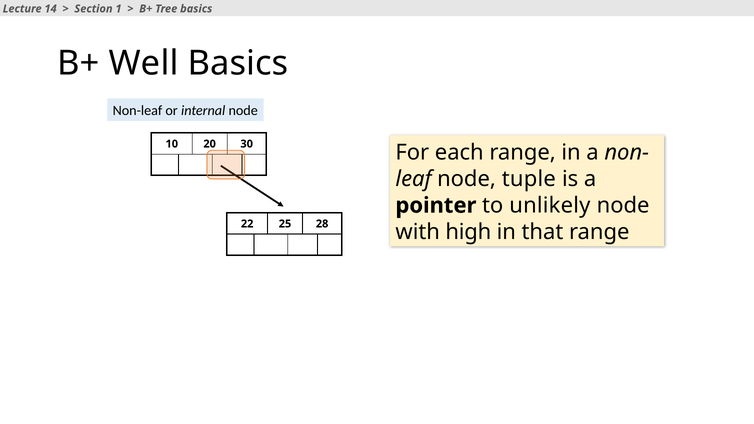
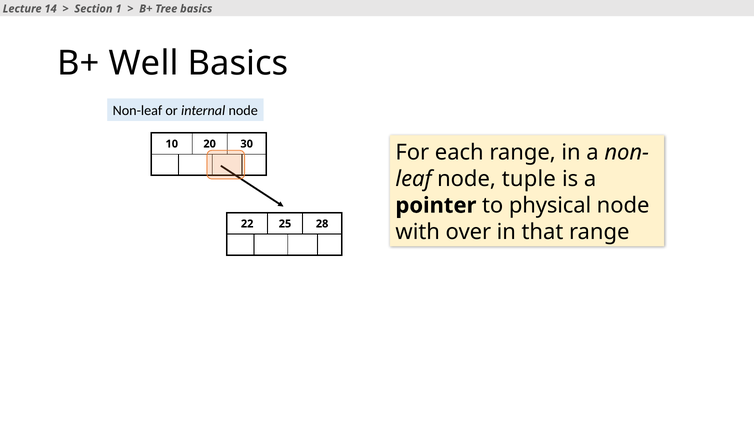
unlikely: unlikely -> physical
high: high -> over
